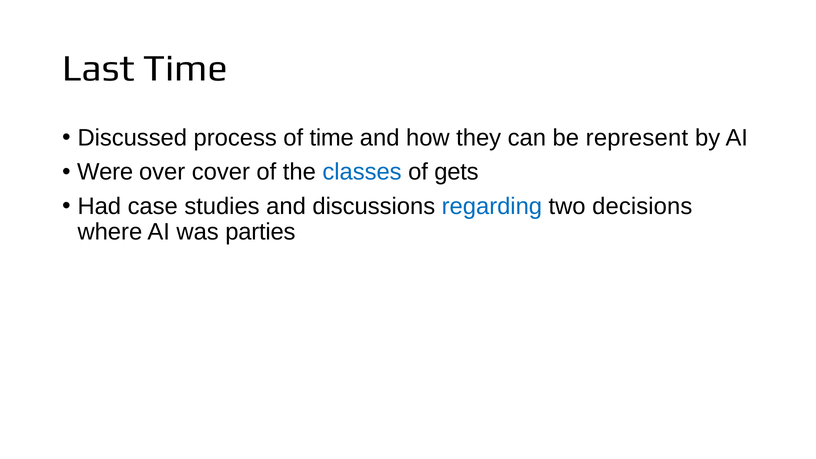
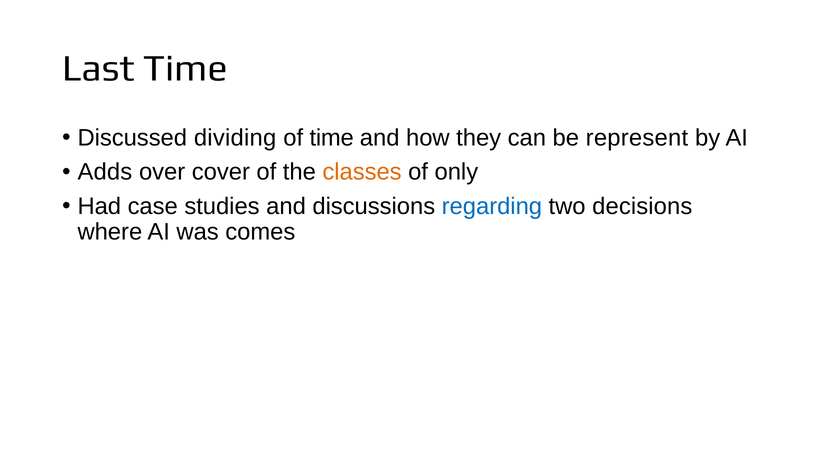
process: process -> dividing
Were: Were -> Adds
classes colour: blue -> orange
gets: gets -> only
parties: parties -> comes
